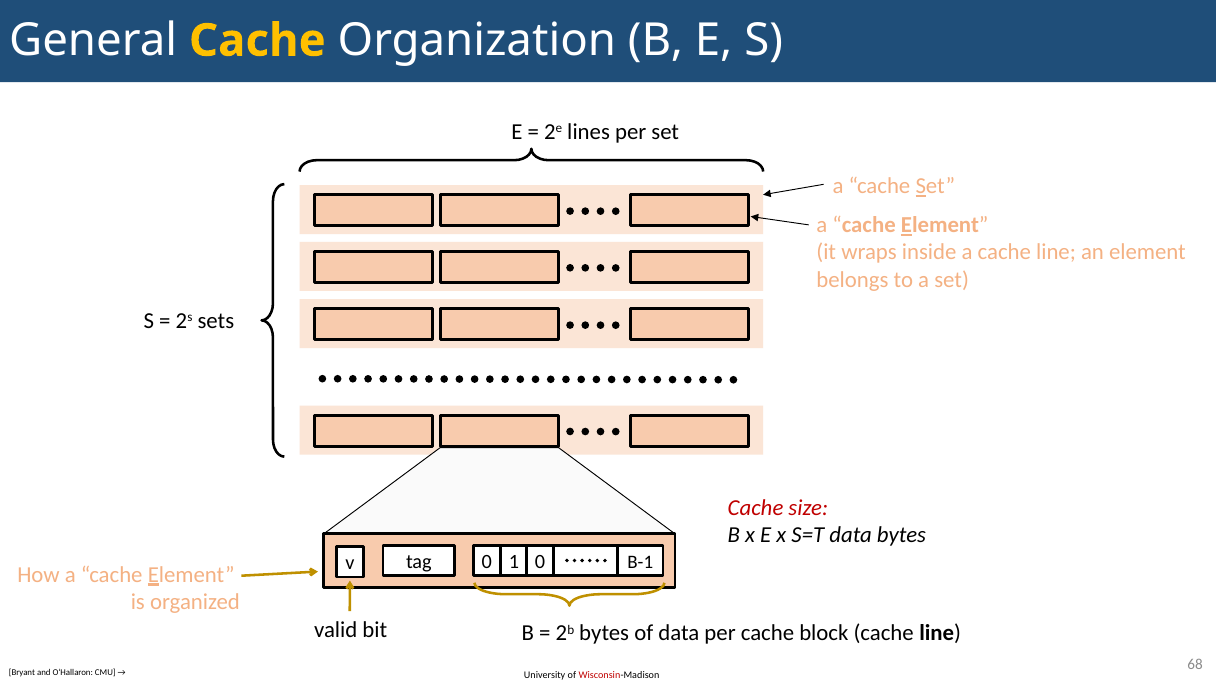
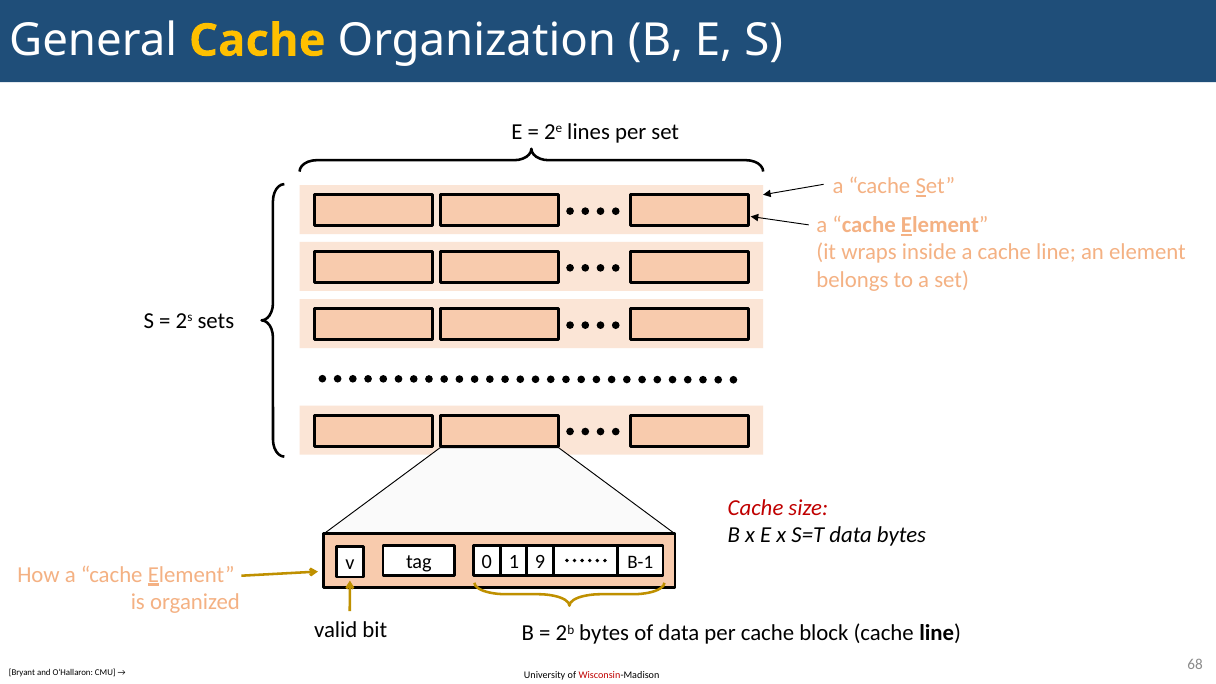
1 0: 0 -> 9
